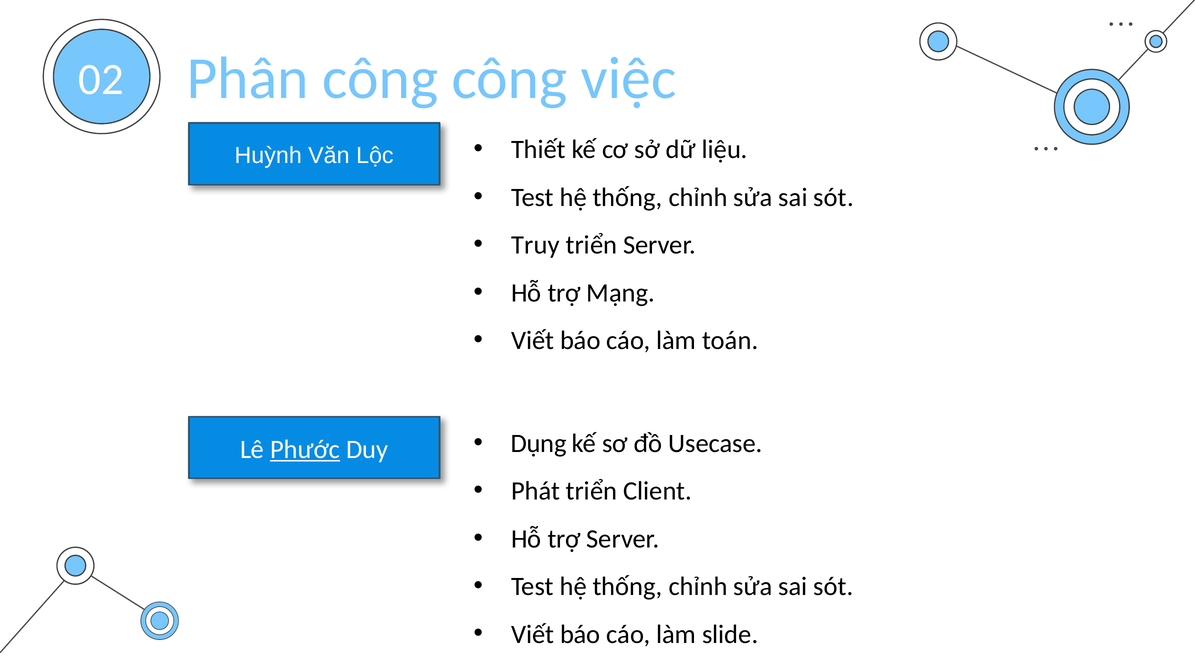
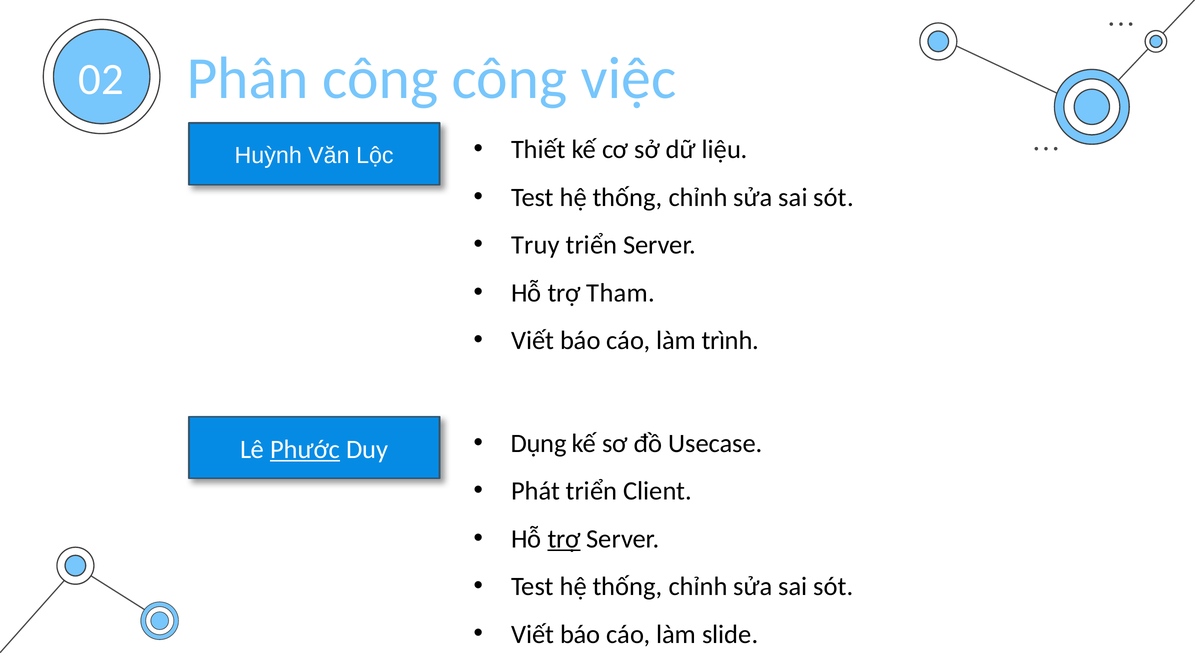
Mạng: Mạng -> Tham
toán: toán -> trình
trợ at (564, 539) underline: none -> present
